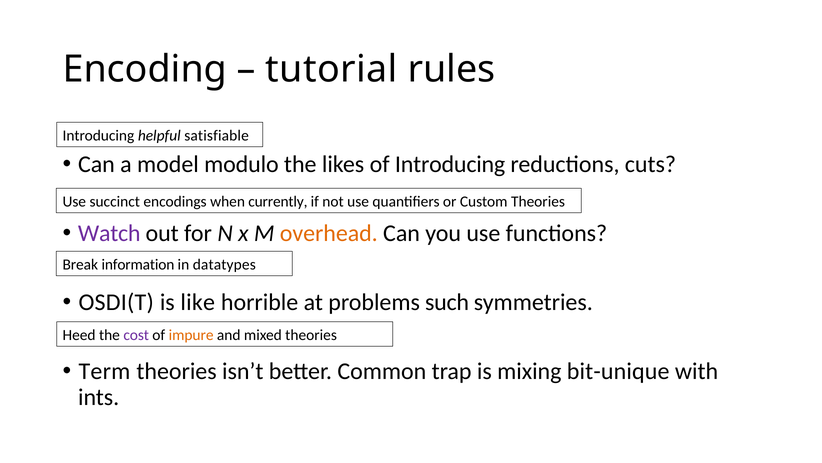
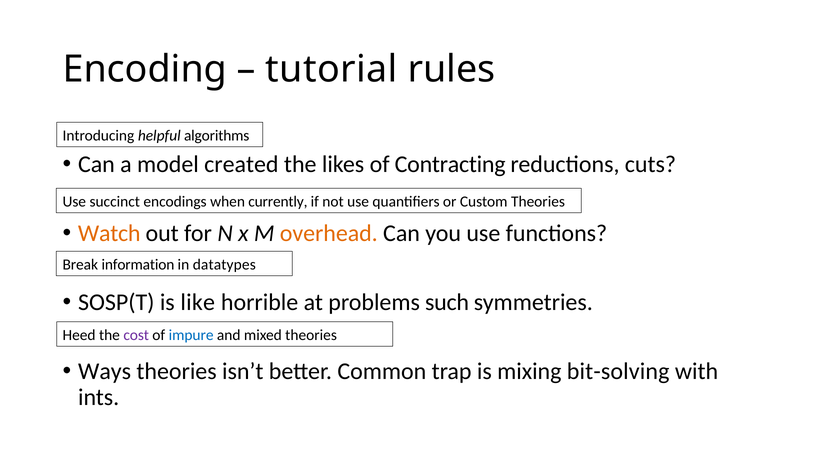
satisfiable: satisfiable -> algorithms
modulo: modulo -> created
of Introducing: Introducing -> Contracting
Watch colour: purple -> orange
OSDI(T: OSDI(T -> SOSP(T
impure colour: orange -> blue
Term: Term -> Ways
bit-unique: bit-unique -> bit-solving
